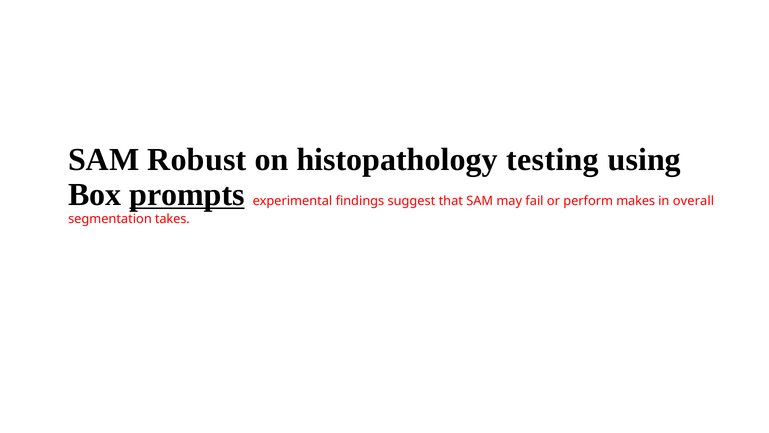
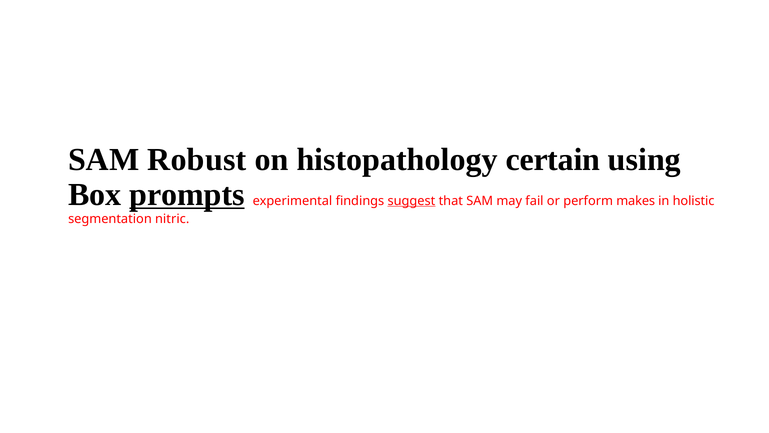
testing: testing -> certain
suggest underline: none -> present
overall: overall -> holistic
takes: takes -> nitric
